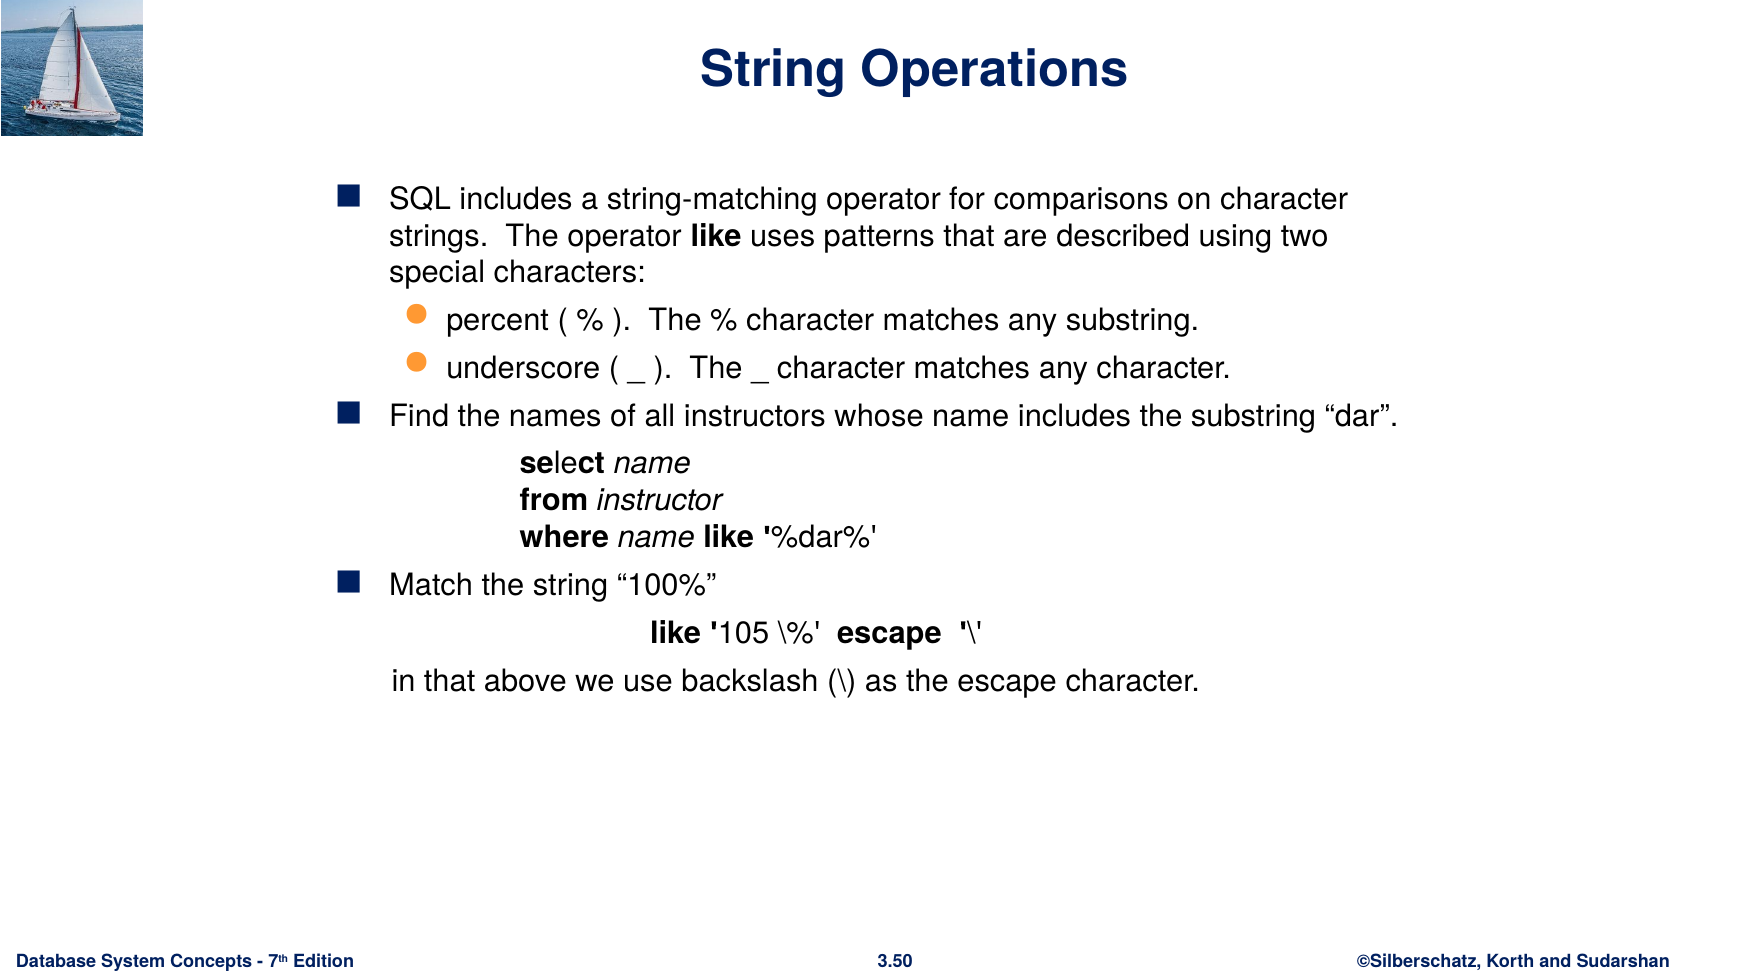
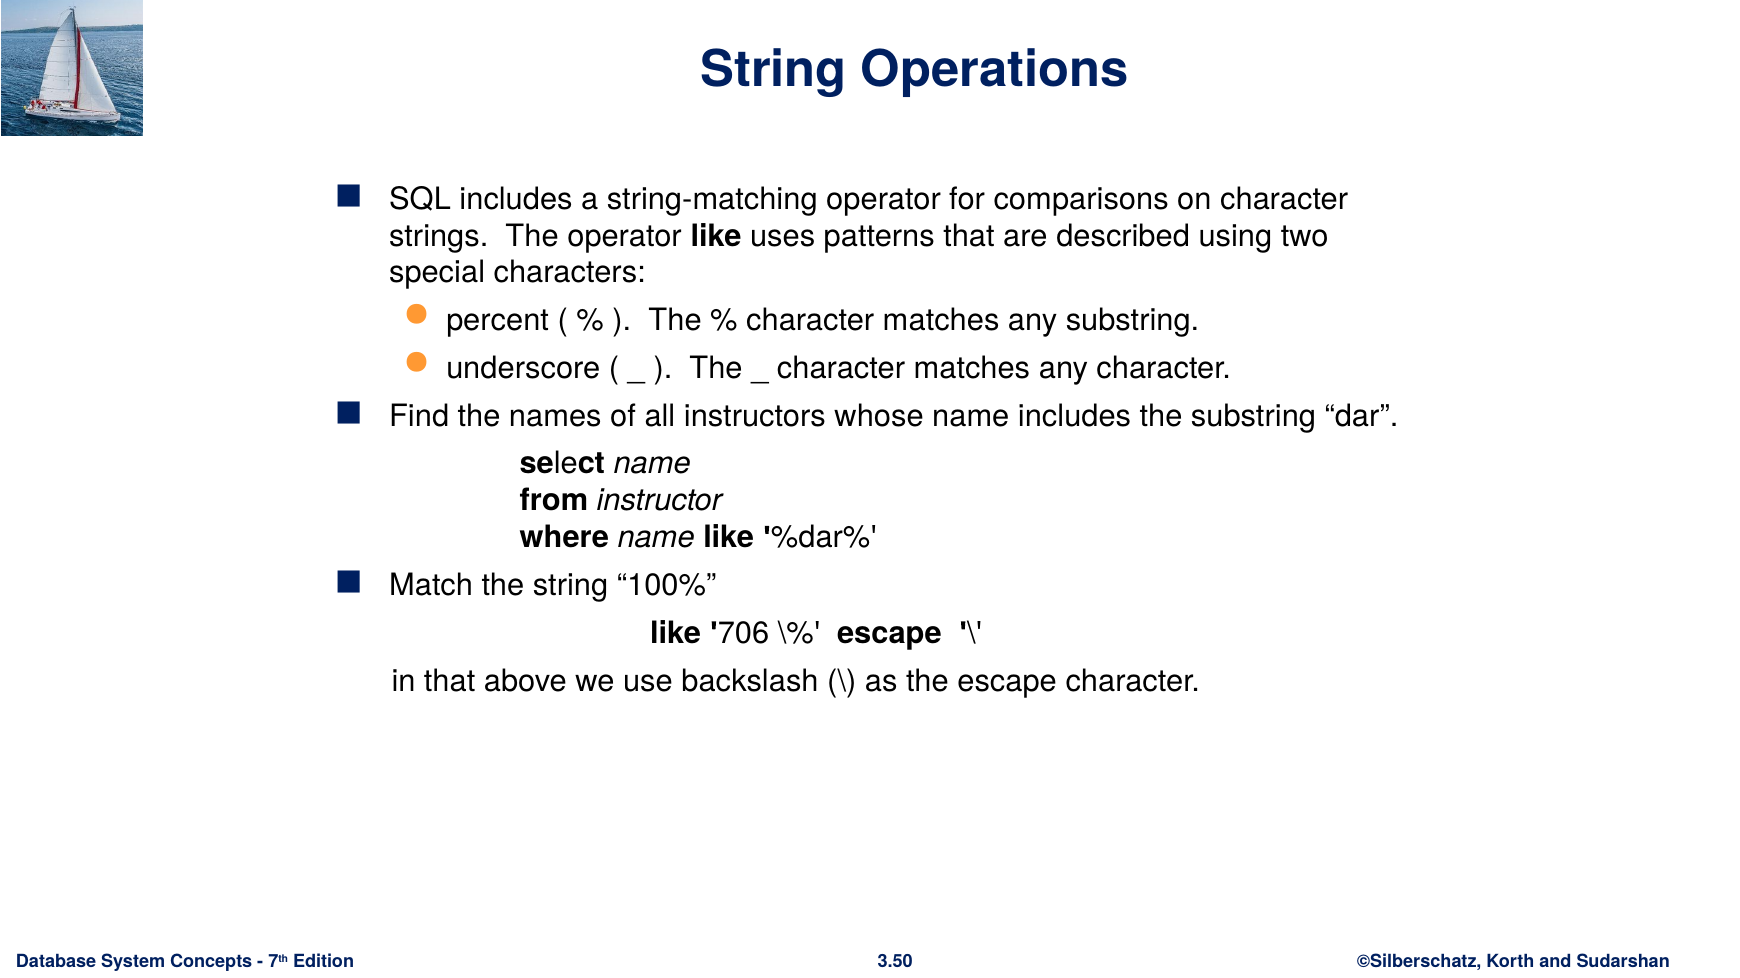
105: 105 -> 706
